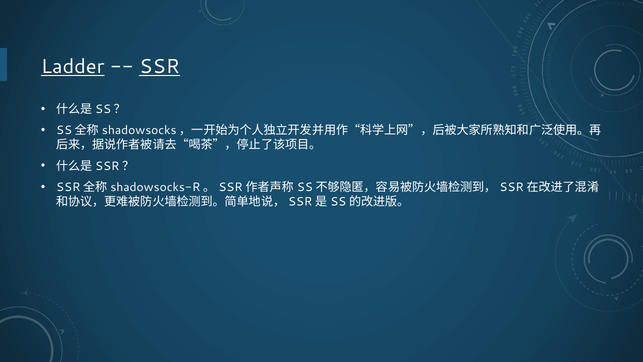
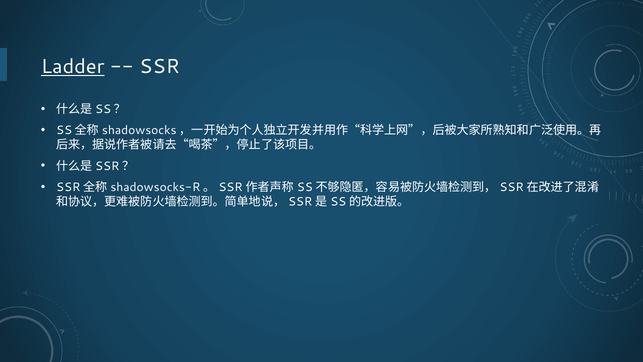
SSR underline: present -> none
